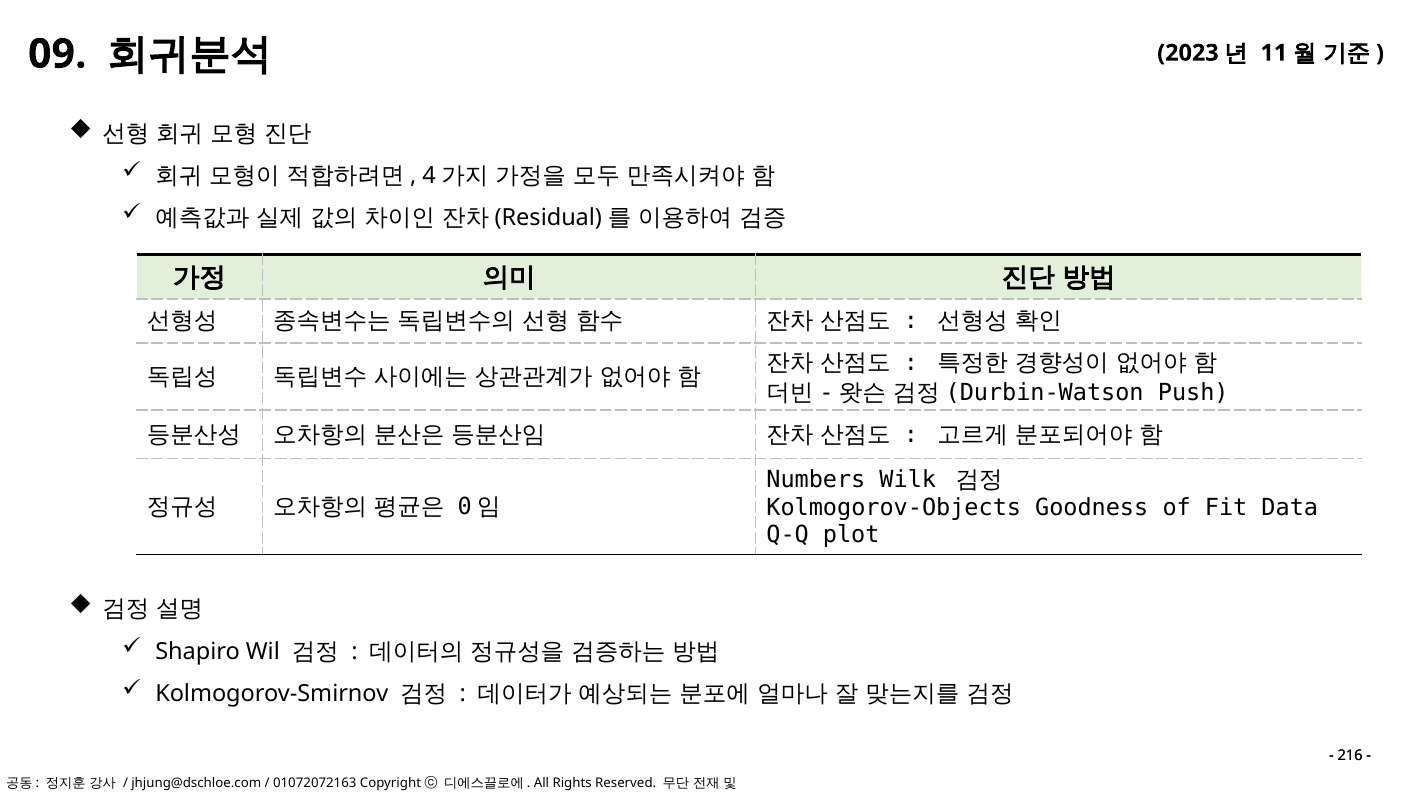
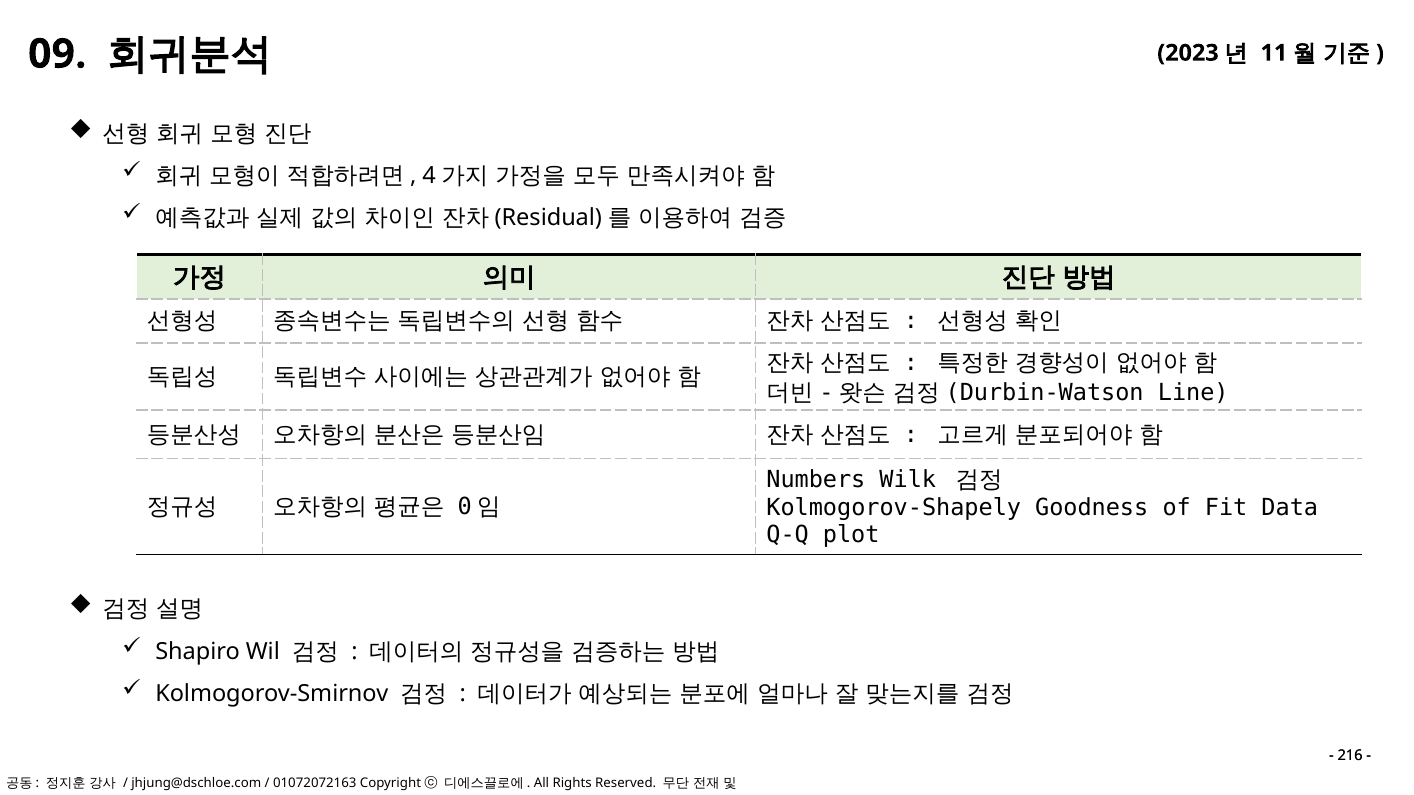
Push: Push -> Line
Kolmogorov-Objects: Kolmogorov-Objects -> Kolmogorov-Shapely
